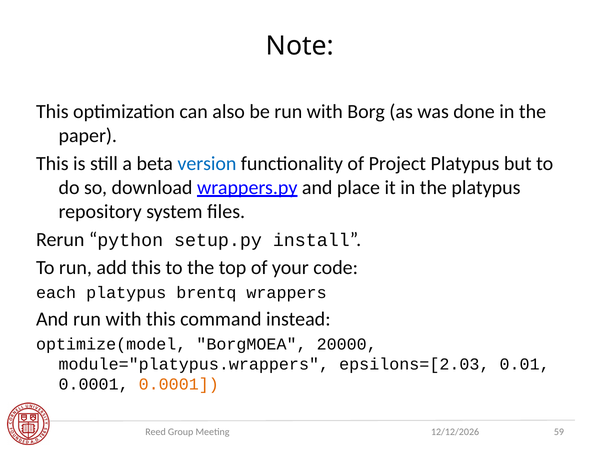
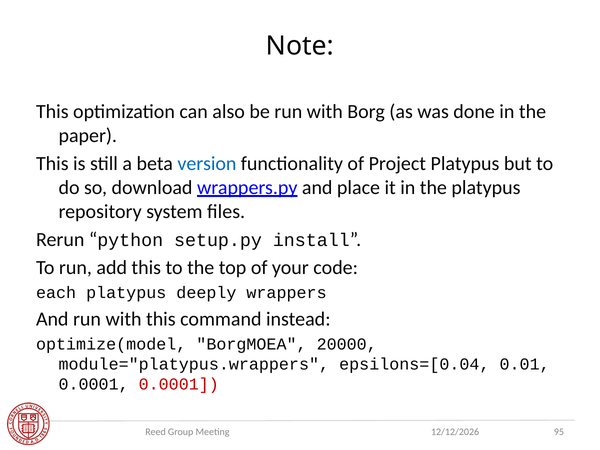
brentq: brentq -> deeply
epsilons=[2.03: epsilons=[2.03 -> epsilons=[0.04
0.0001 at (179, 384) colour: orange -> red
59: 59 -> 95
